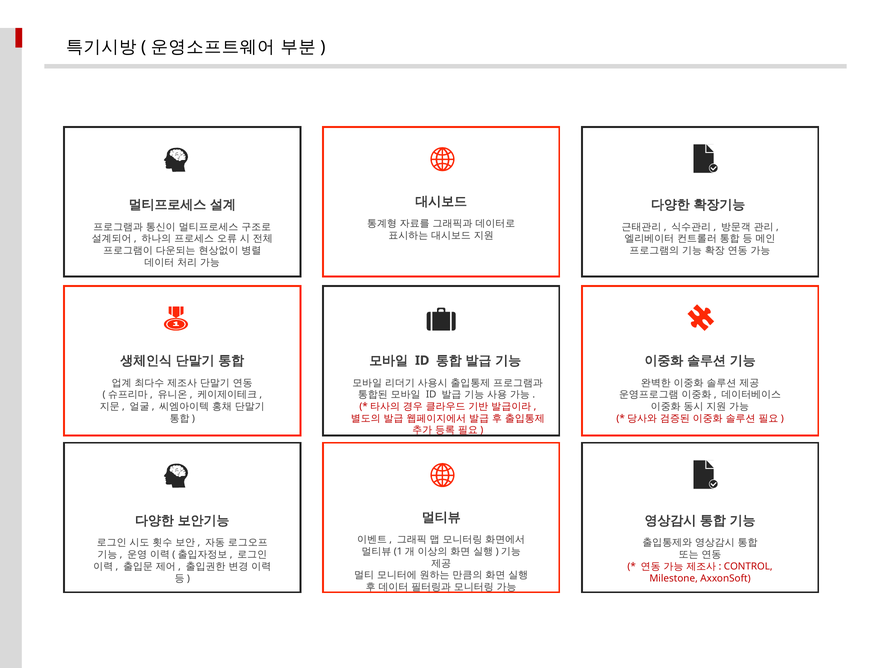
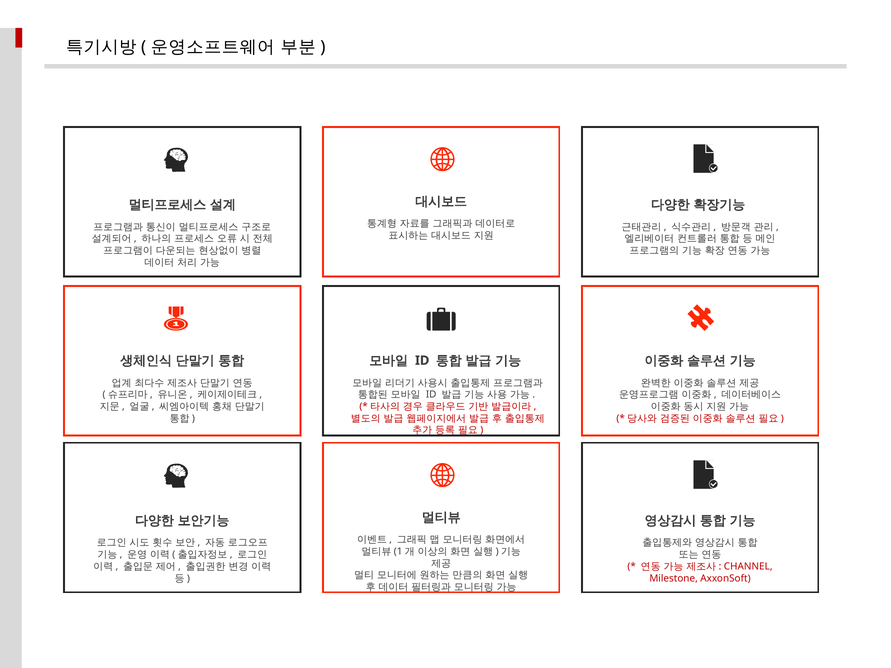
CONTROL: CONTROL -> CHANNEL
